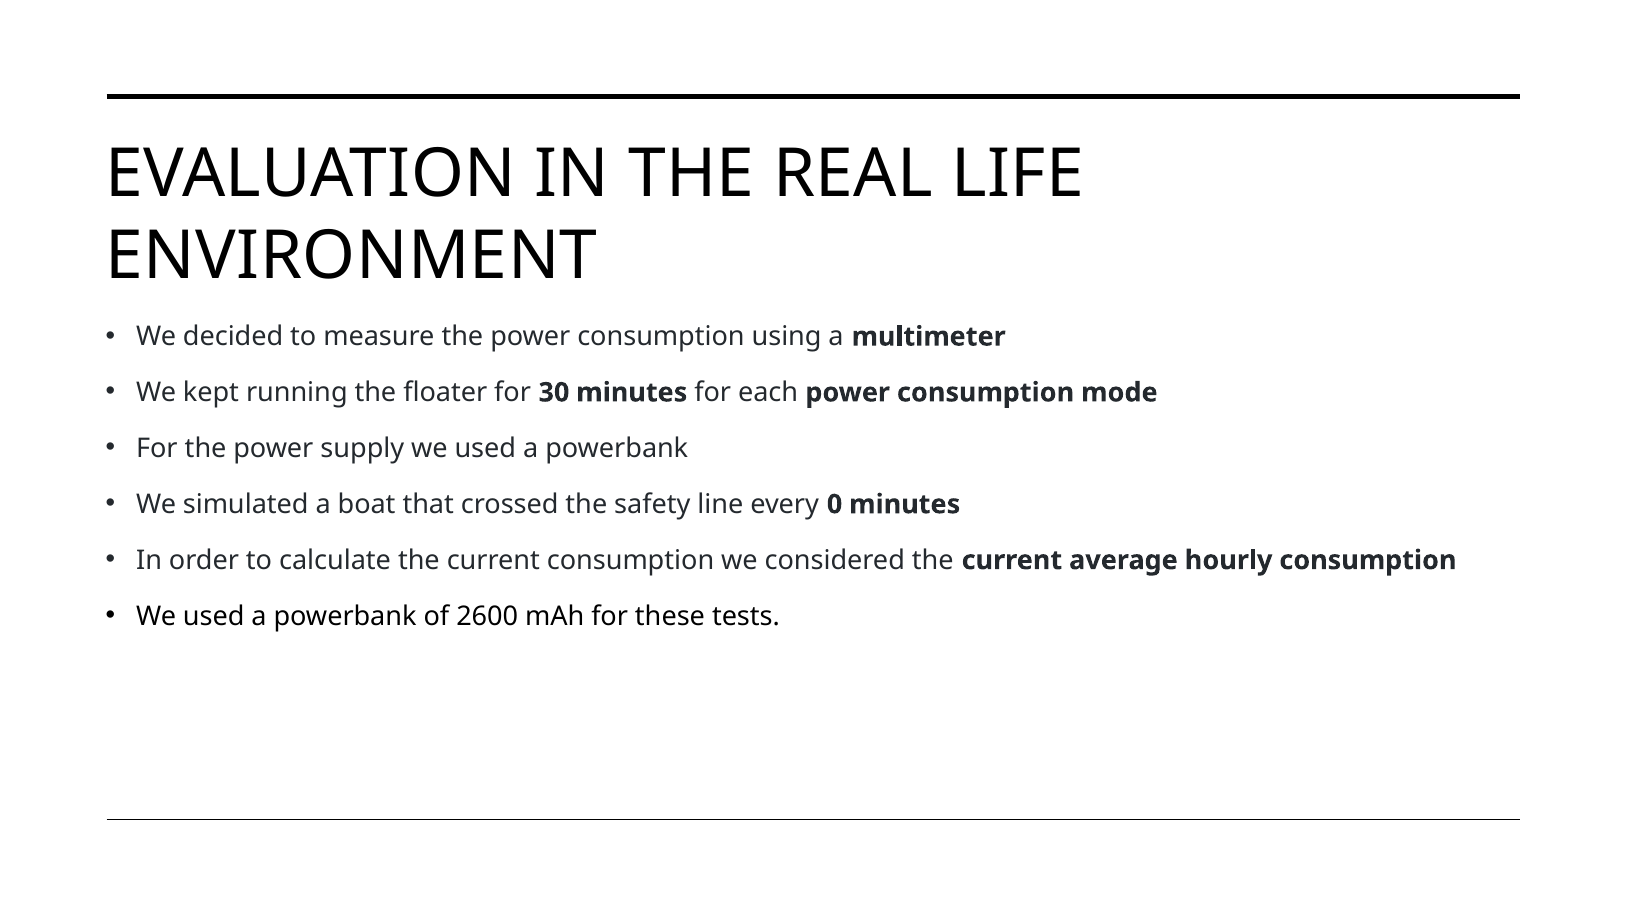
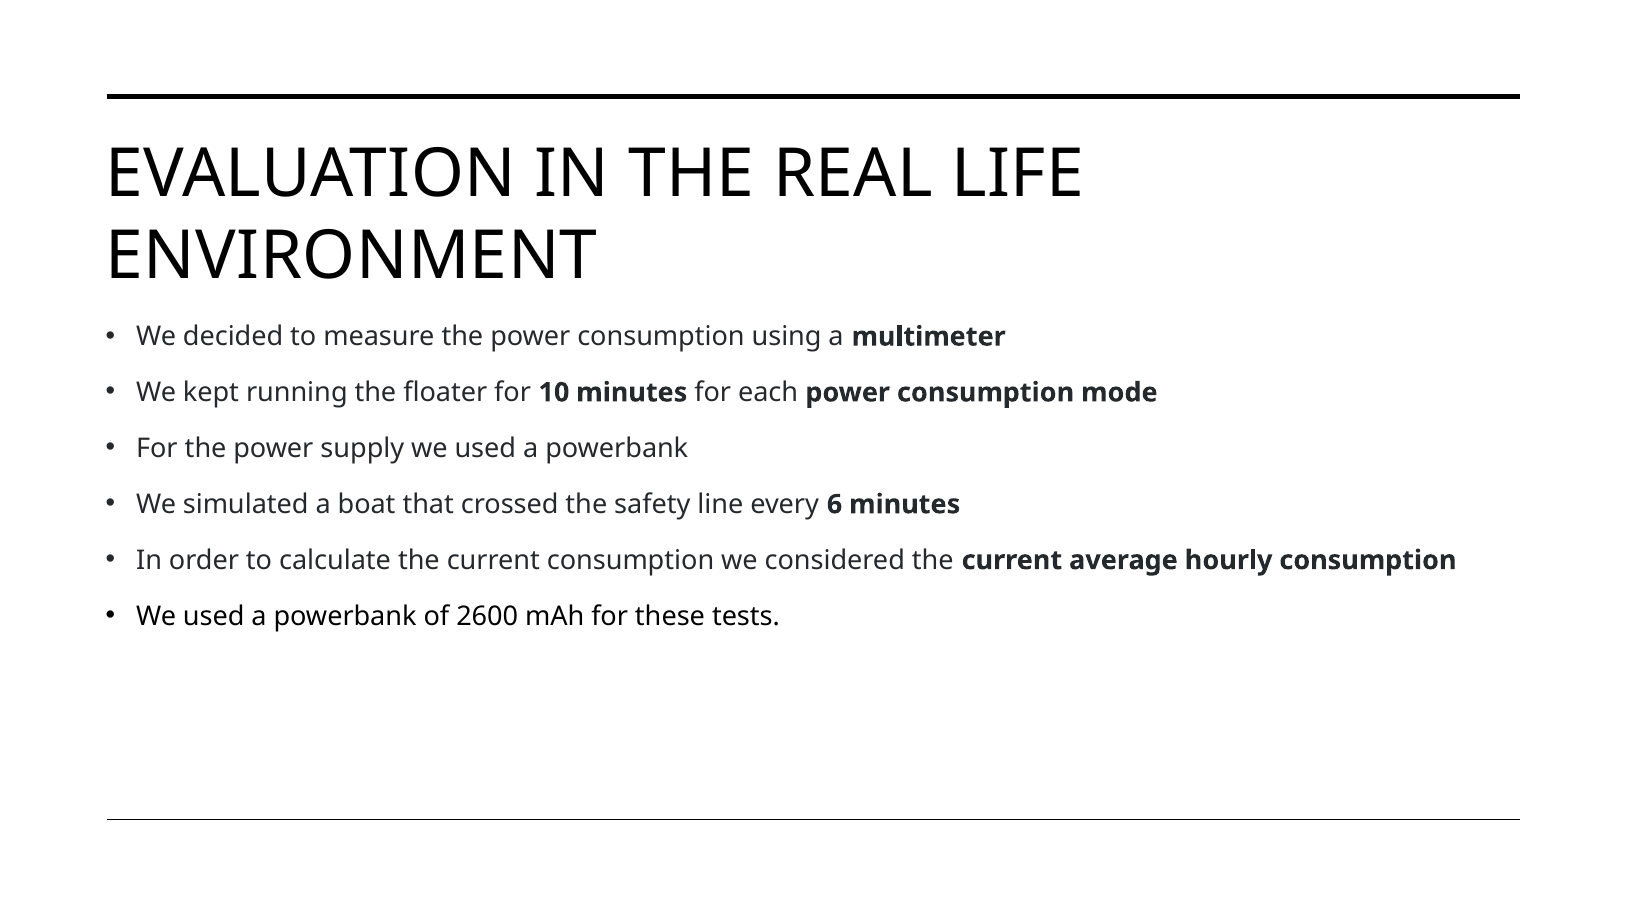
30: 30 -> 10
0: 0 -> 6
